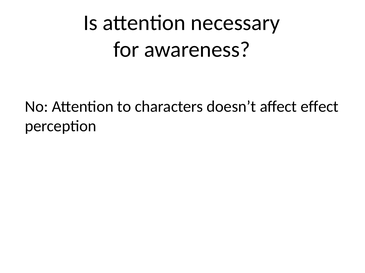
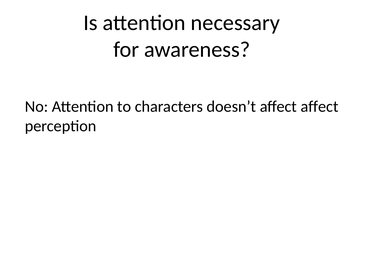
affect effect: effect -> affect
